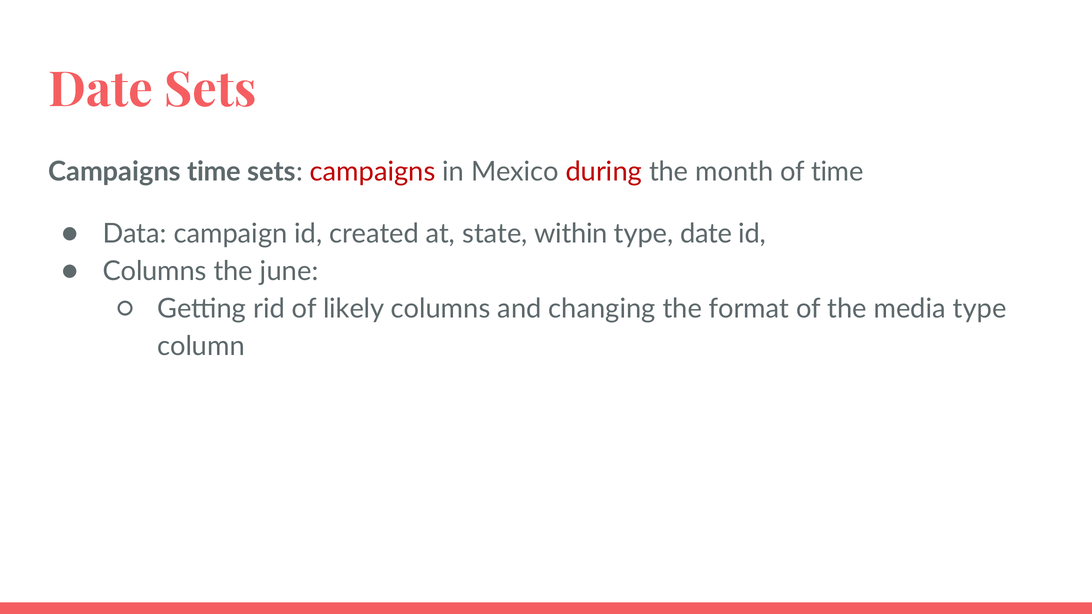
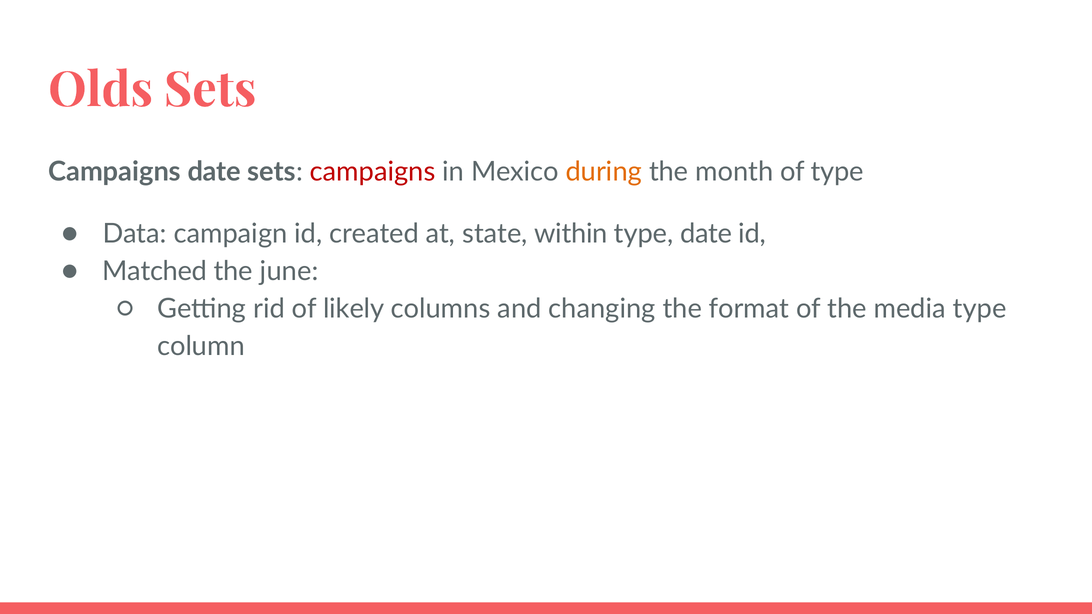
Date at (100, 90): Date -> Olds
Campaigns time: time -> date
during colour: red -> orange
of time: time -> type
Columns at (155, 271): Columns -> Matched
